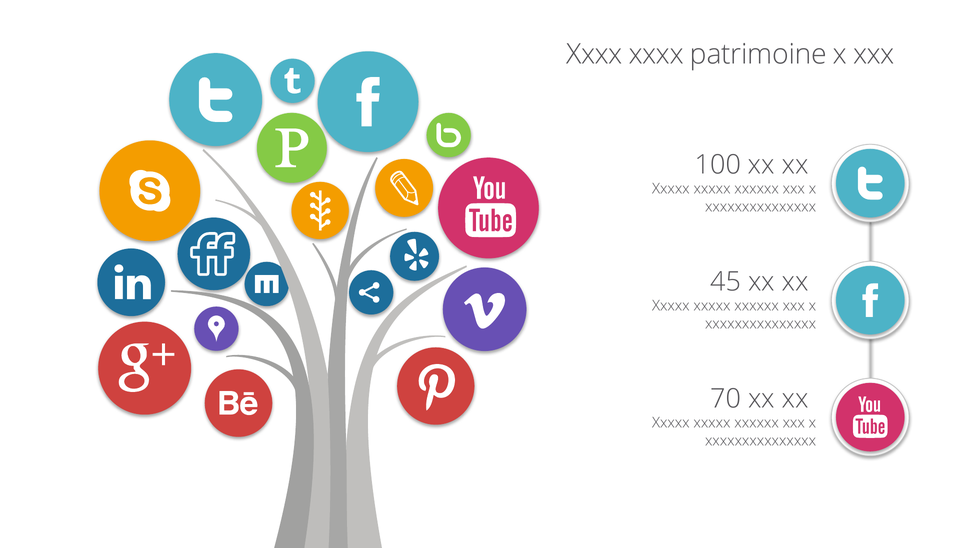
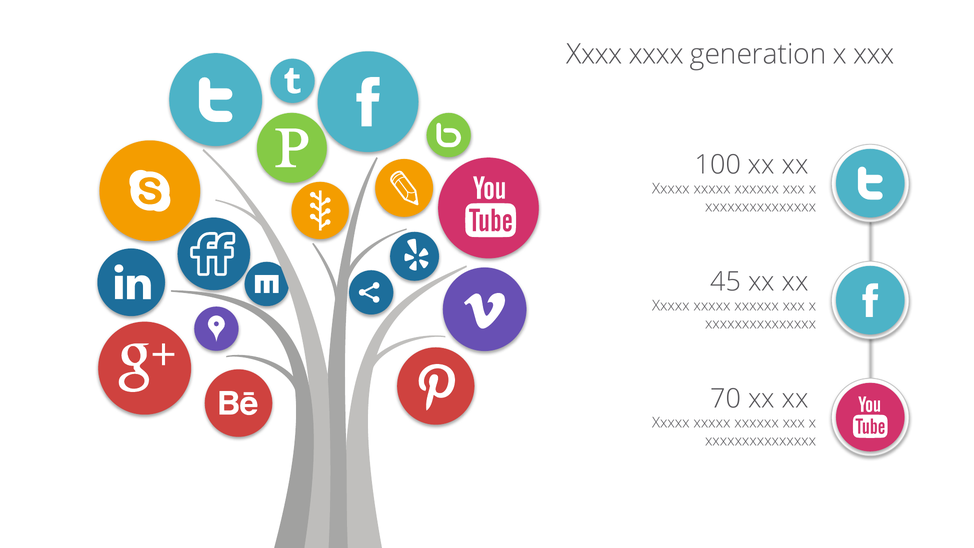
patrimoine: patrimoine -> generation
